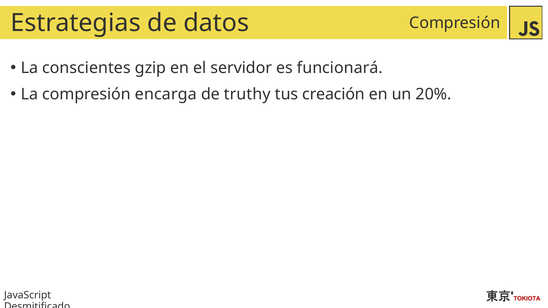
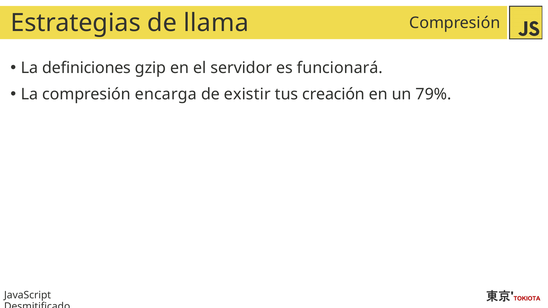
datos: datos -> llama
conscientes: conscientes -> definiciones
truthy: truthy -> existir
20%: 20% -> 79%
